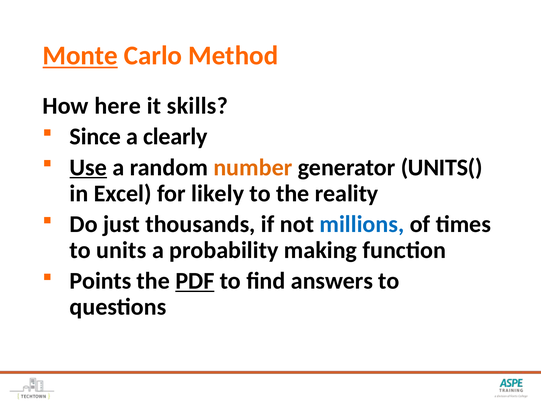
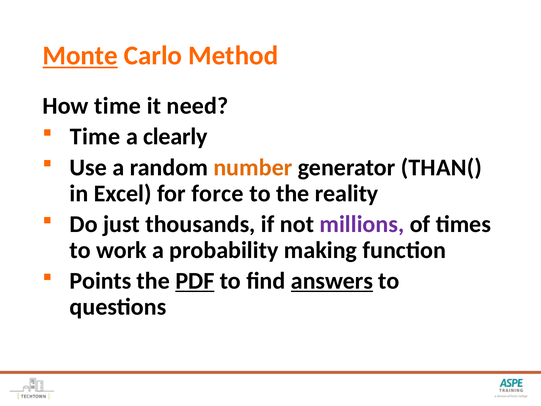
How here: here -> time
skills: skills -> need
Since at (95, 137): Since -> Time
Use underline: present -> none
UNITS(: UNITS( -> THAN(
likely: likely -> force
millions colour: blue -> purple
units: units -> work
answers underline: none -> present
